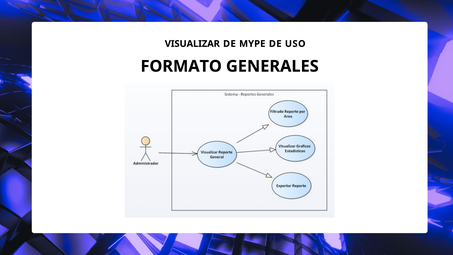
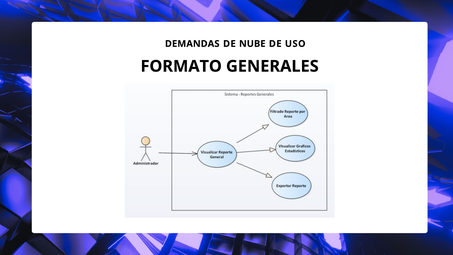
VISUALIZAR: VISUALIZAR -> DEMANDAS
MYPE: MYPE -> NUBE
